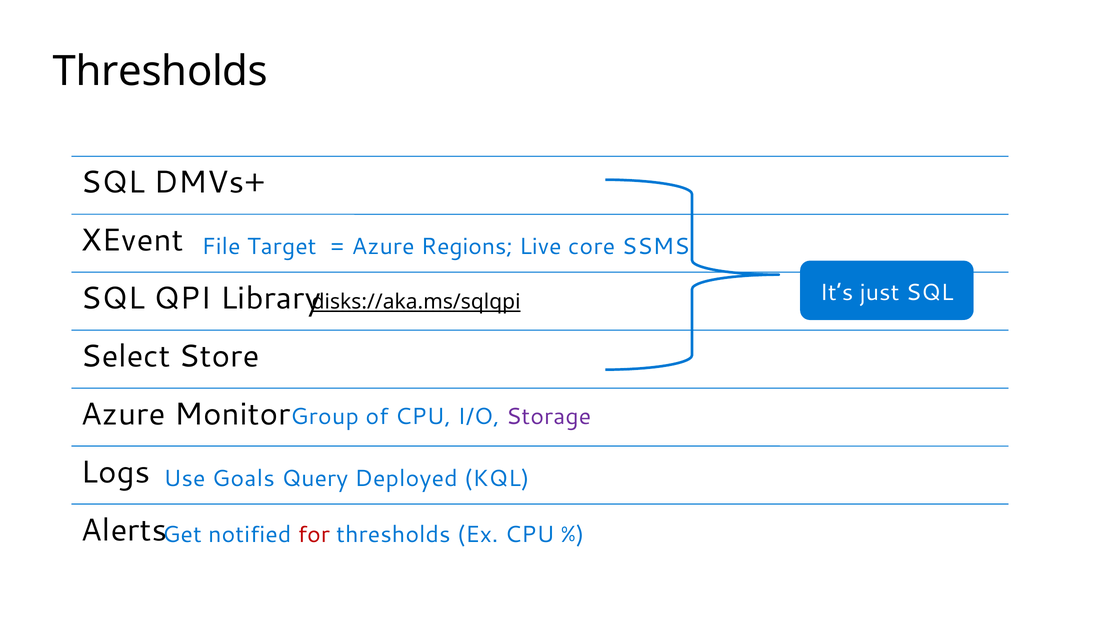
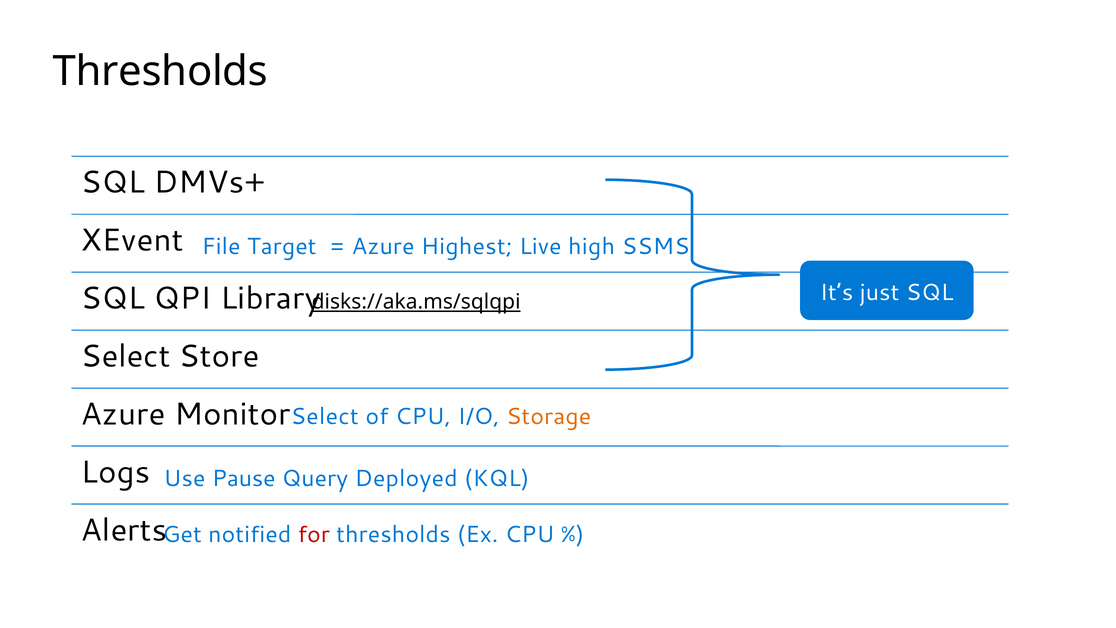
Regions: Regions -> Highest
core: core -> high
Group at (325, 416): Group -> Select
Storage colour: purple -> orange
Goals: Goals -> Pause
